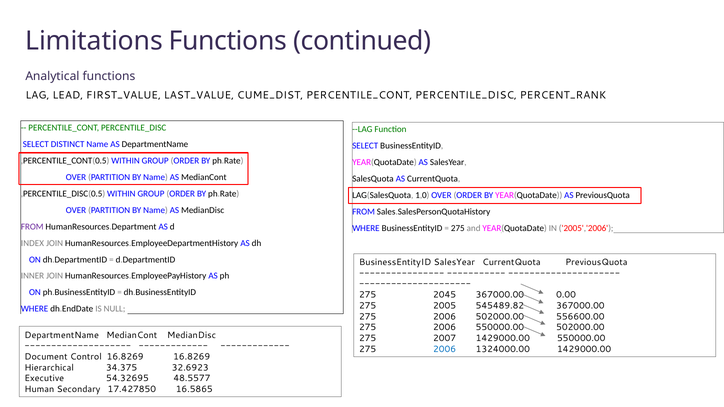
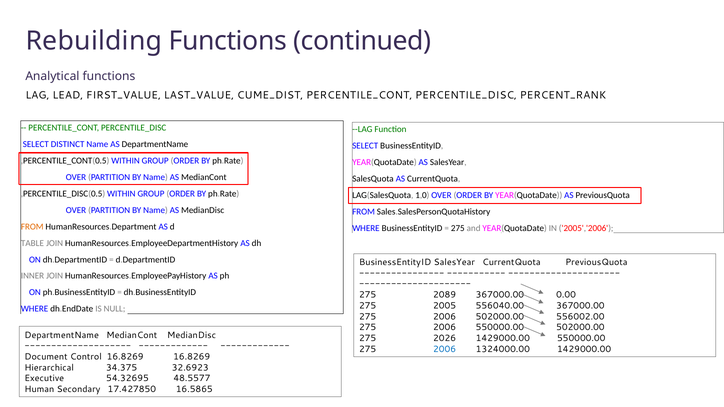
Limitations: Limitations -> Rebuilding
FROM at (32, 227) colour: purple -> orange
INDEX: INDEX -> TABLE
2045: 2045 -> 2089
545489.82: 545489.82 -> 556040.00
556600.00: 556600.00 -> 556002.00
2007: 2007 -> 2026
